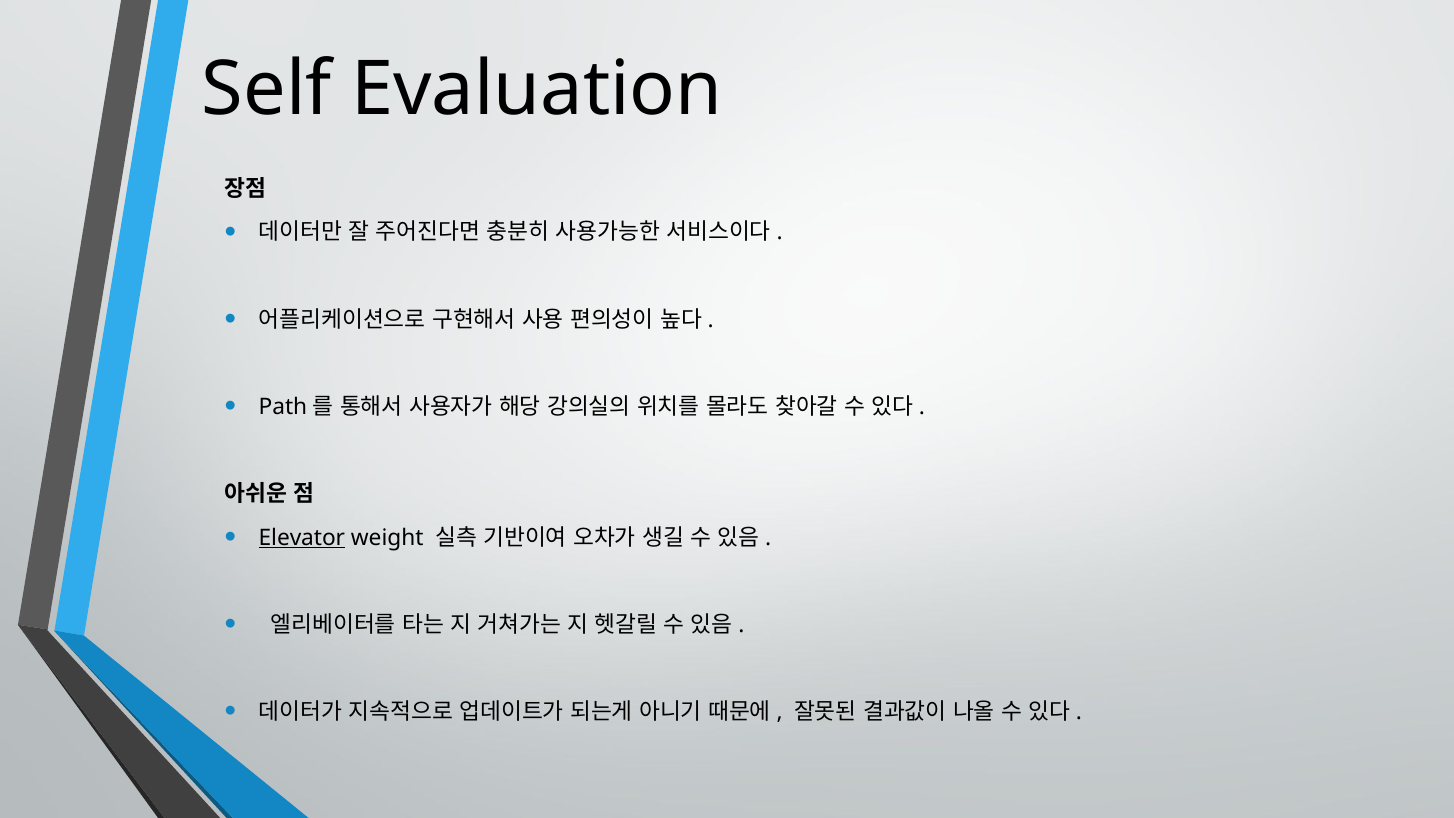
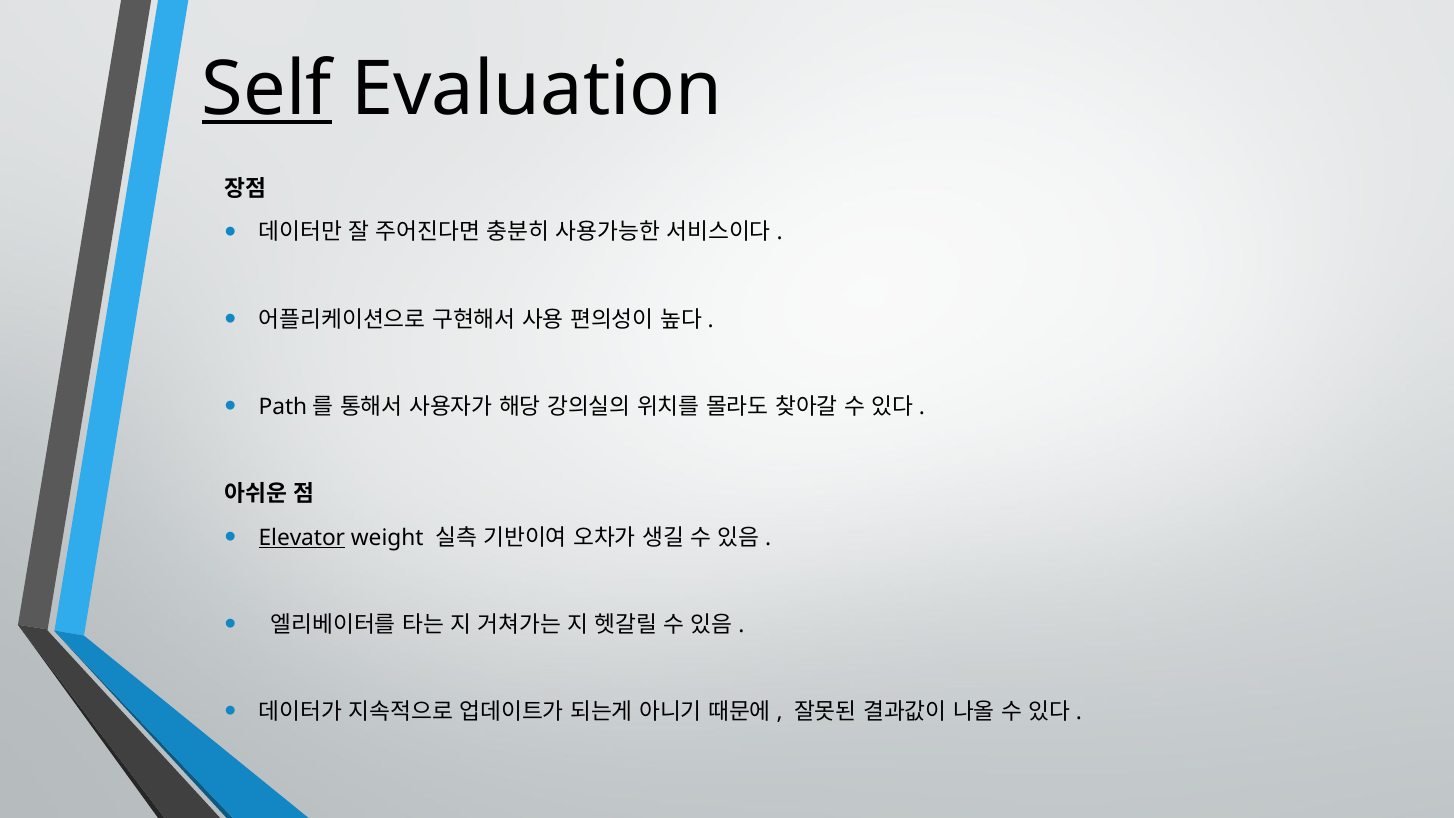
Self underline: none -> present
